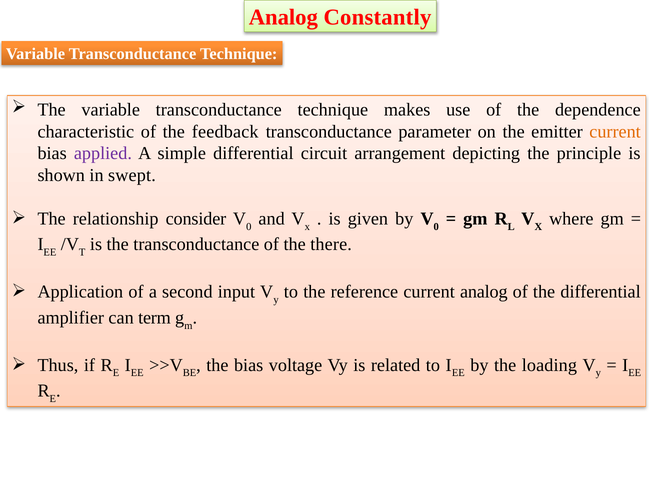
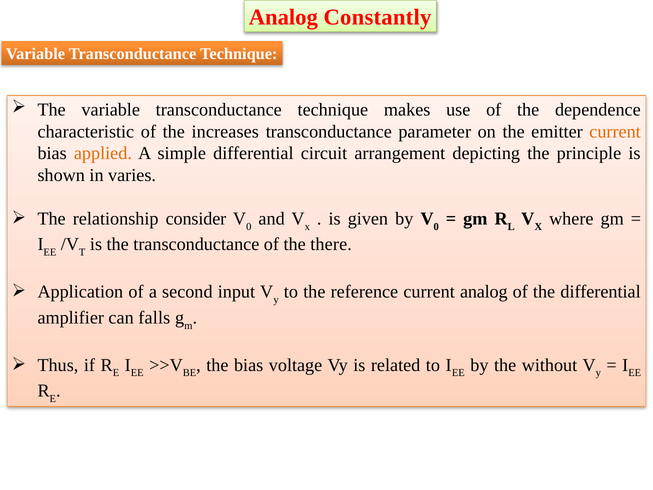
feedback: feedback -> increases
applied colour: purple -> orange
swept: swept -> varies
term: term -> falls
loading: loading -> without
